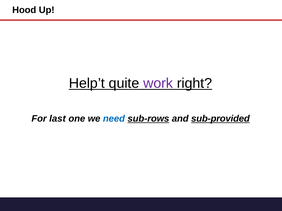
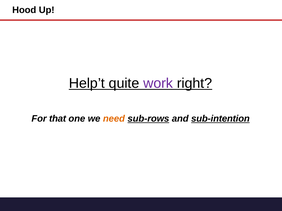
last: last -> that
need colour: blue -> orange
sub-provided: sub-provided -> sub-intention
